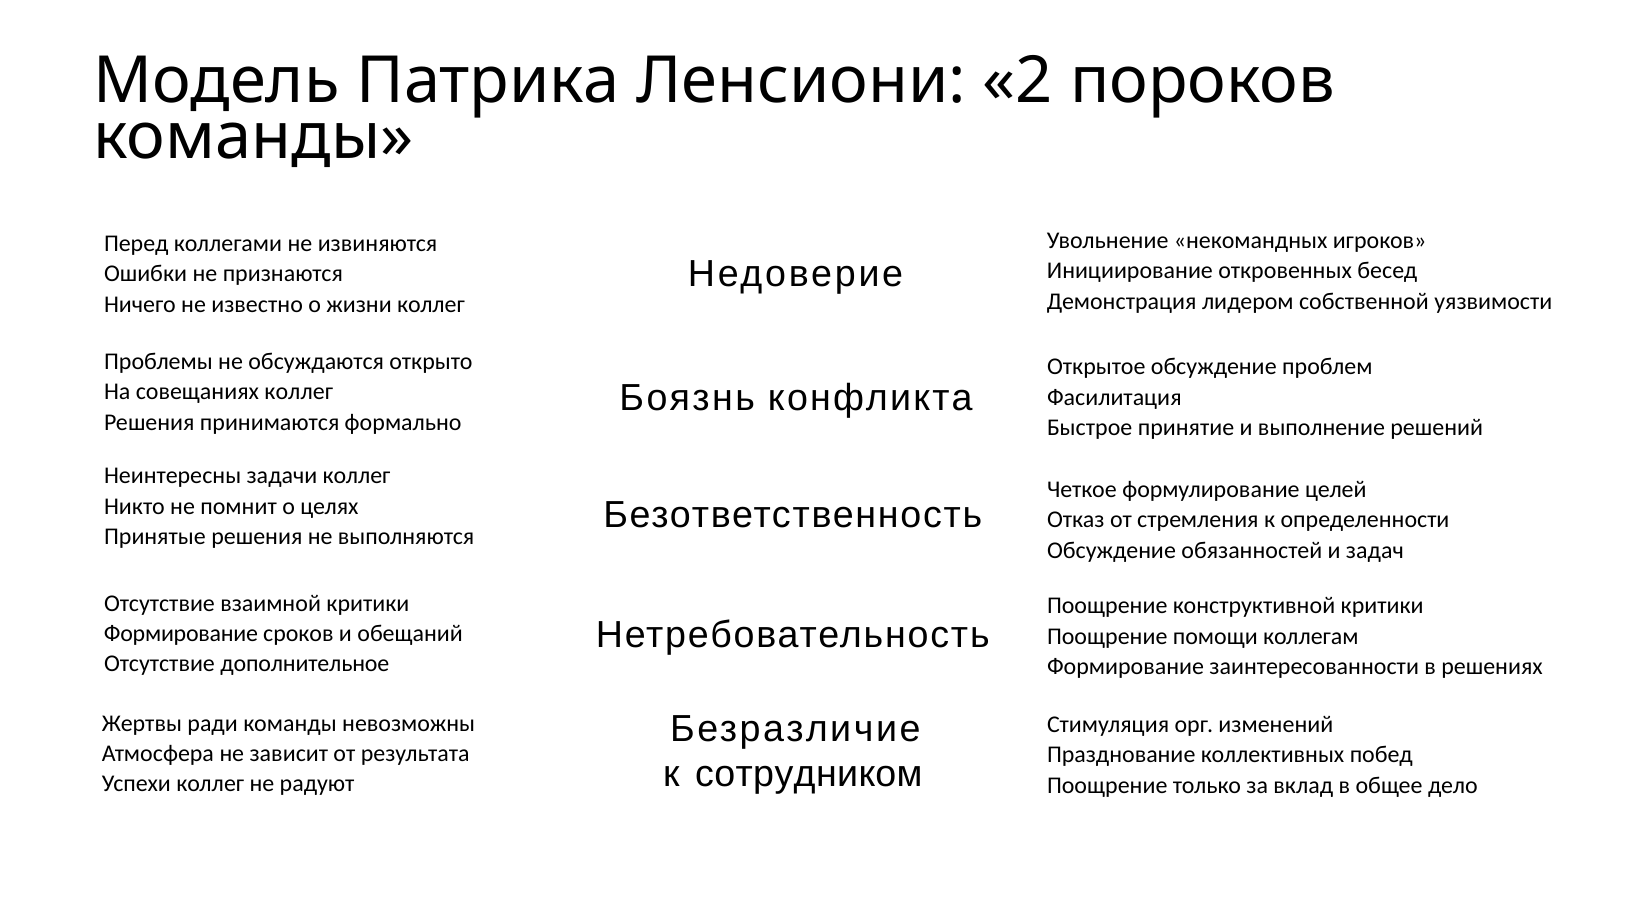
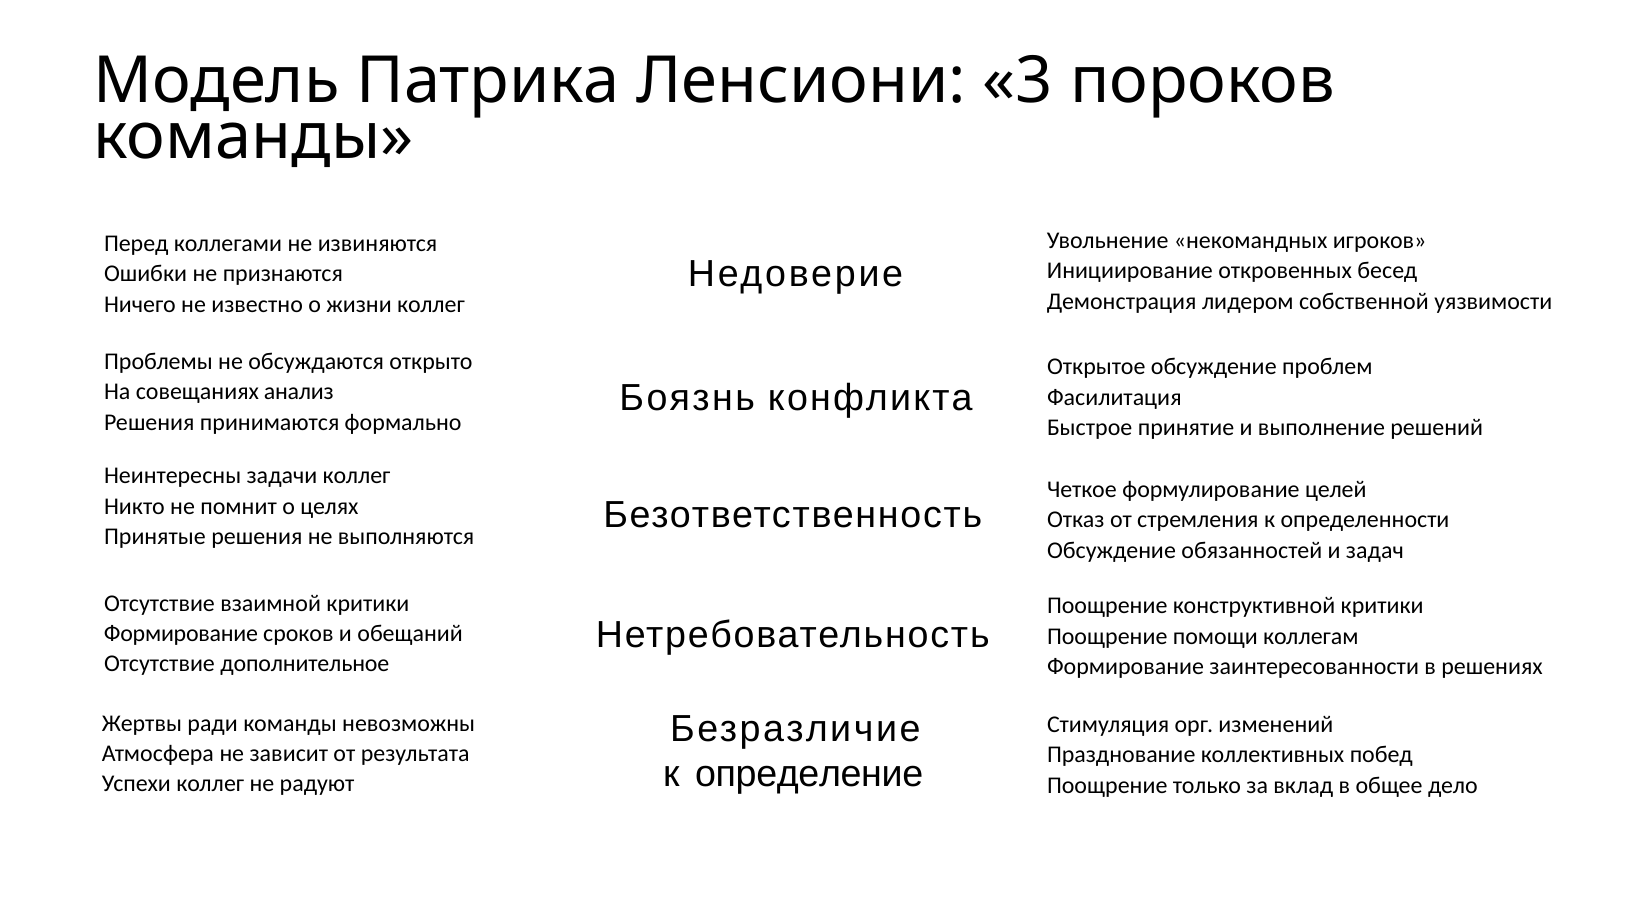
2: 2 -> 3
совещаниях коллег: коллег -> анализ
сотрудником: сотрудником -> определение
